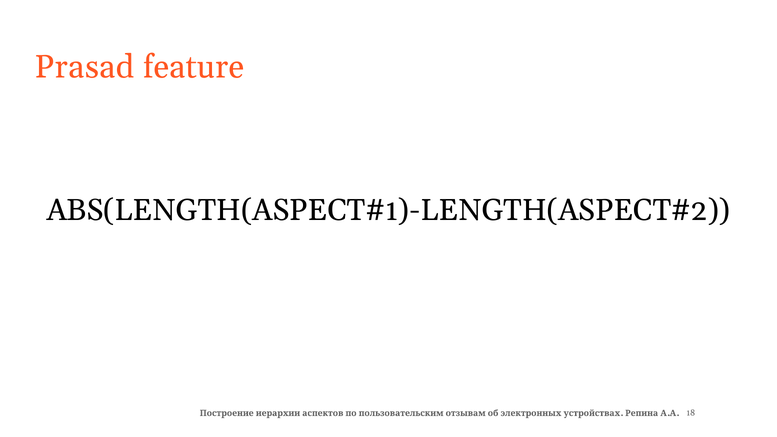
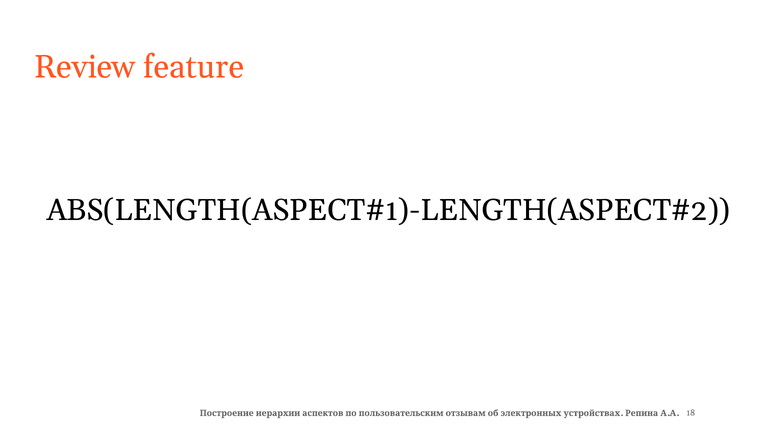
Prasad: Prasad -> Review
